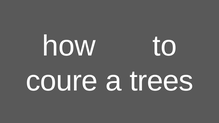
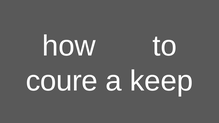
trees: trees -> keep
